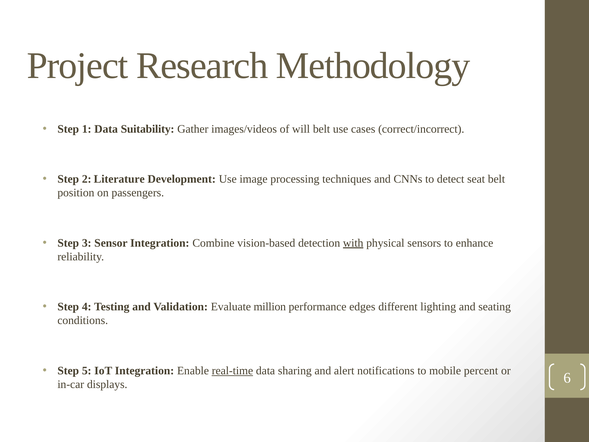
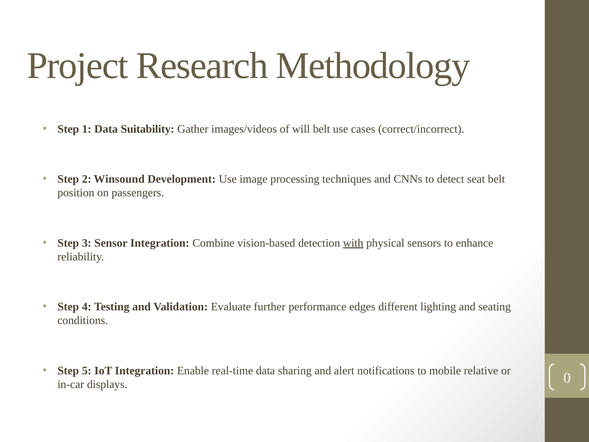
Literature: Literature -> Winsound
million: million -> further
real-time underline: present -> none
percent: percent -> relative
6: 6 -> 0
